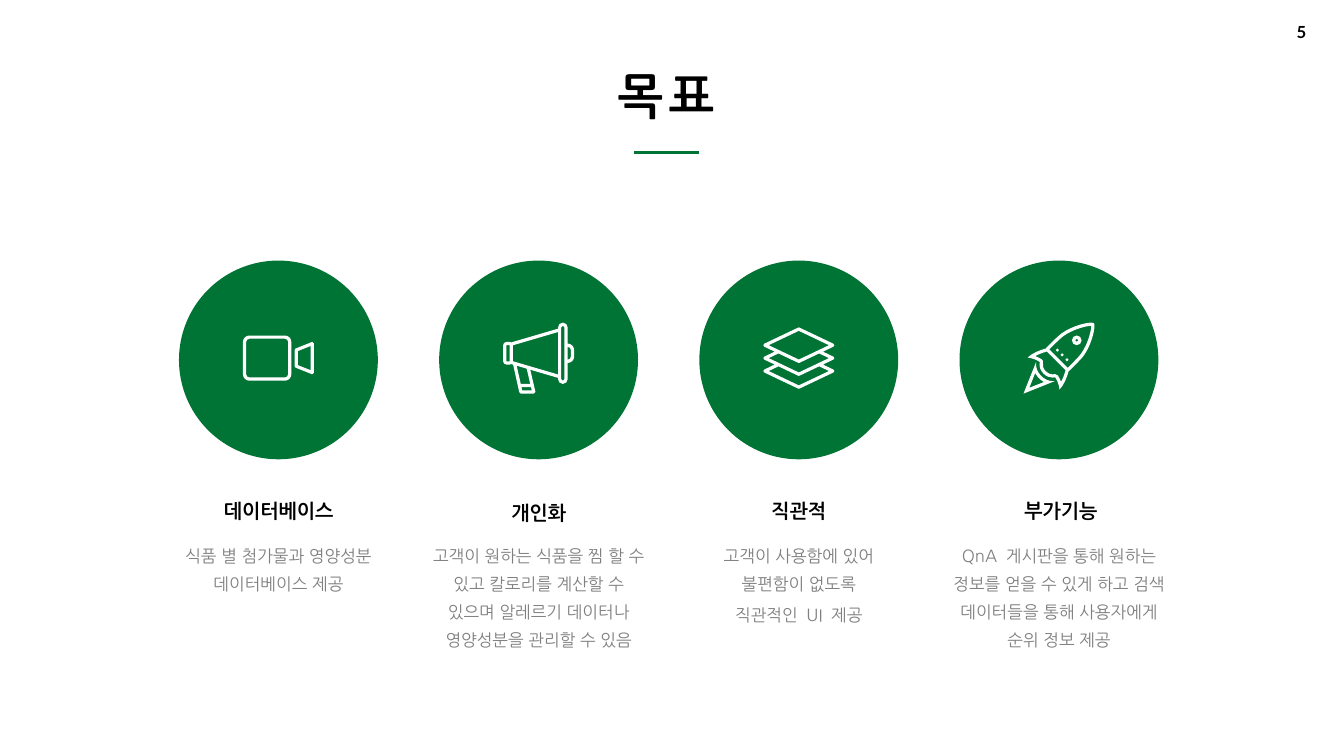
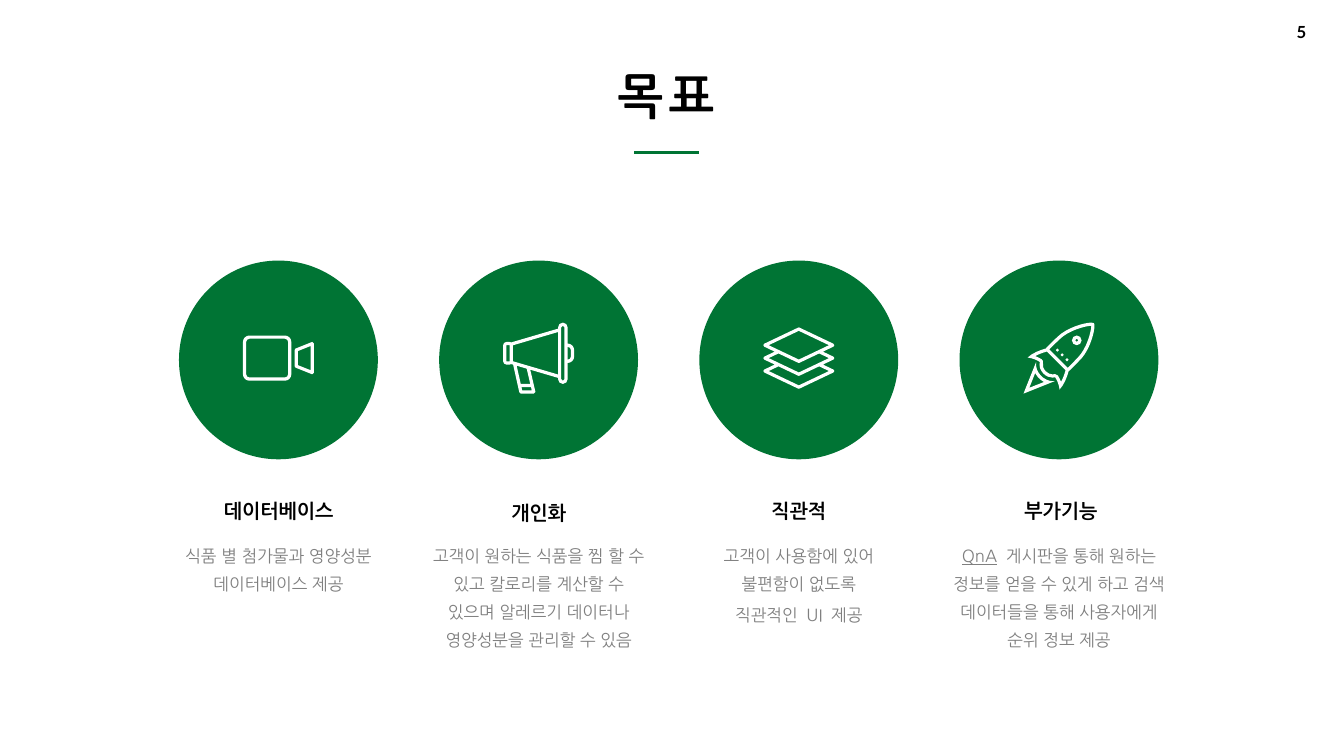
QnA underline: none -> present
